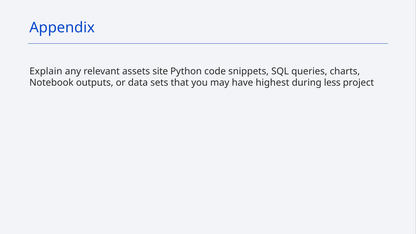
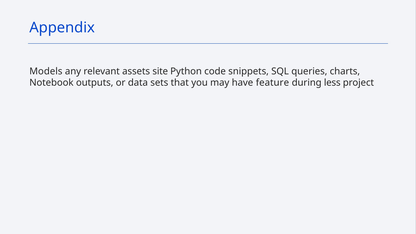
Explain: Explain -> Models
highest: highest -> feature
